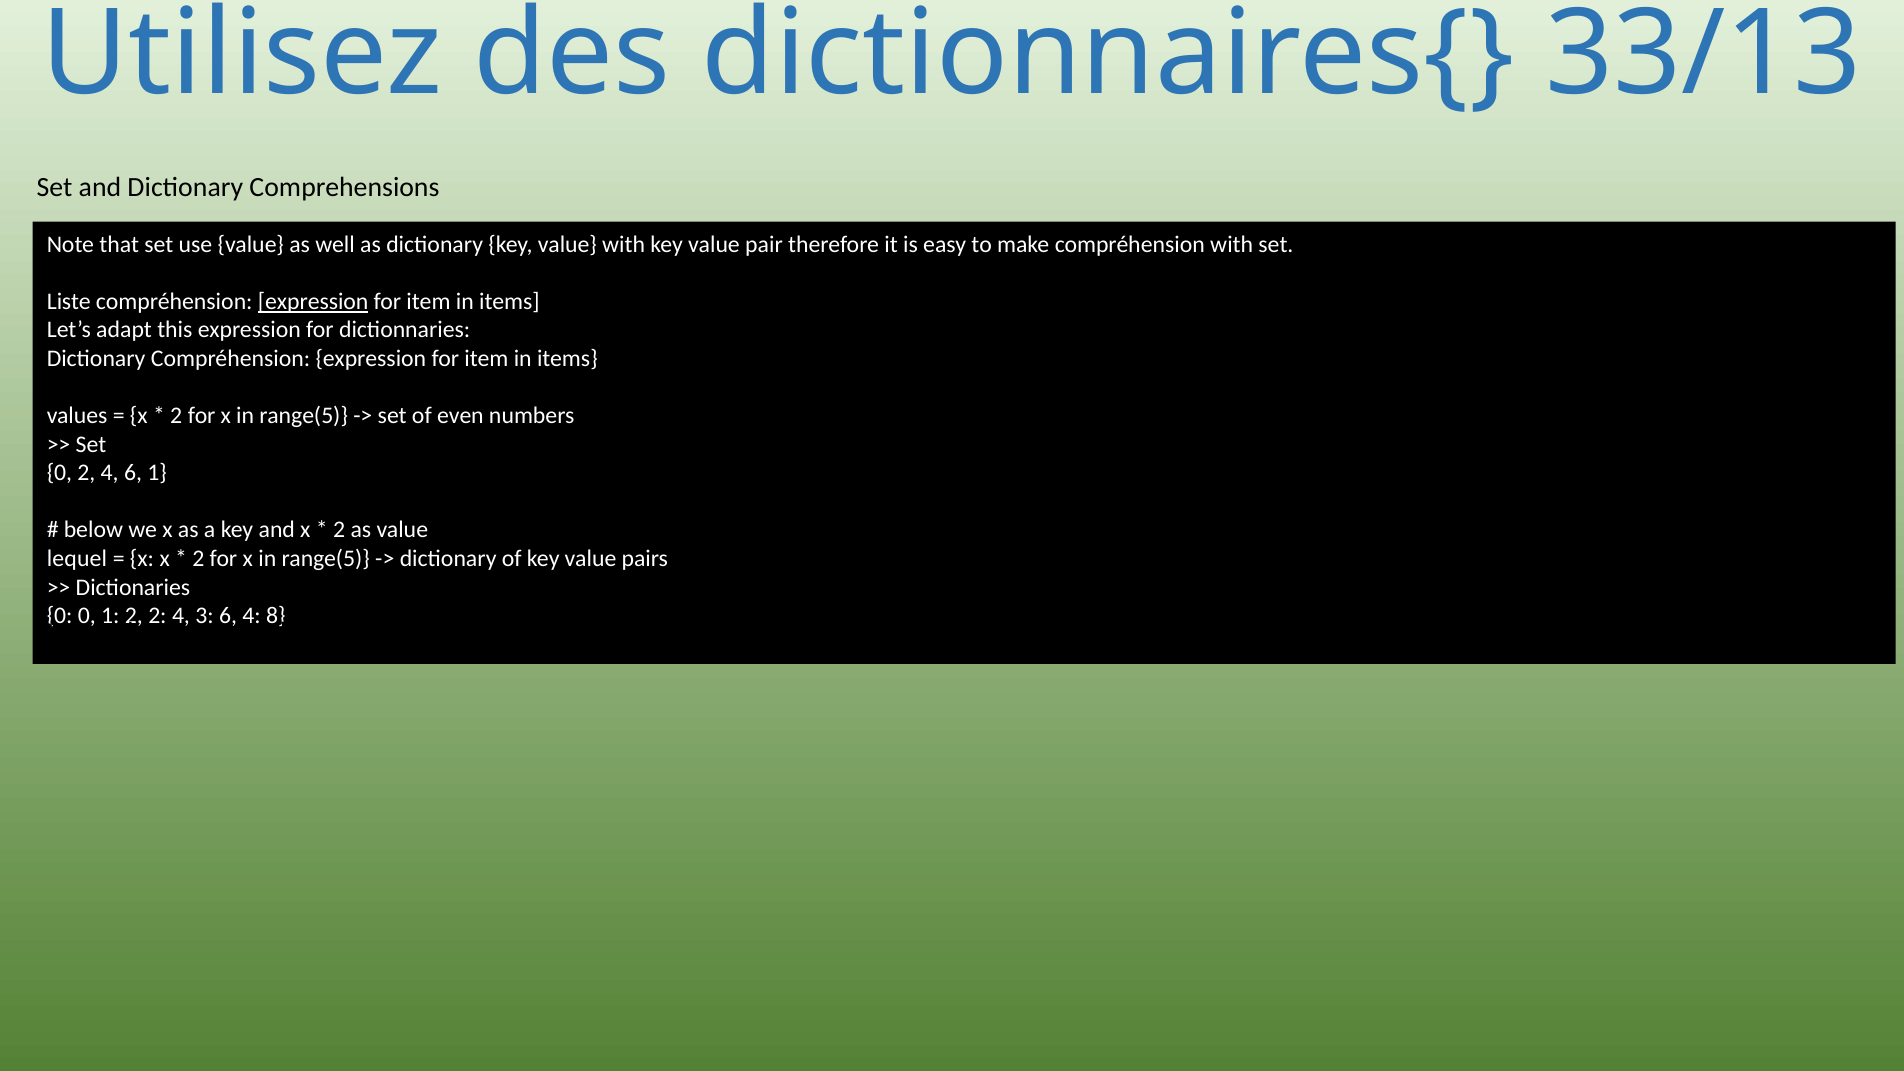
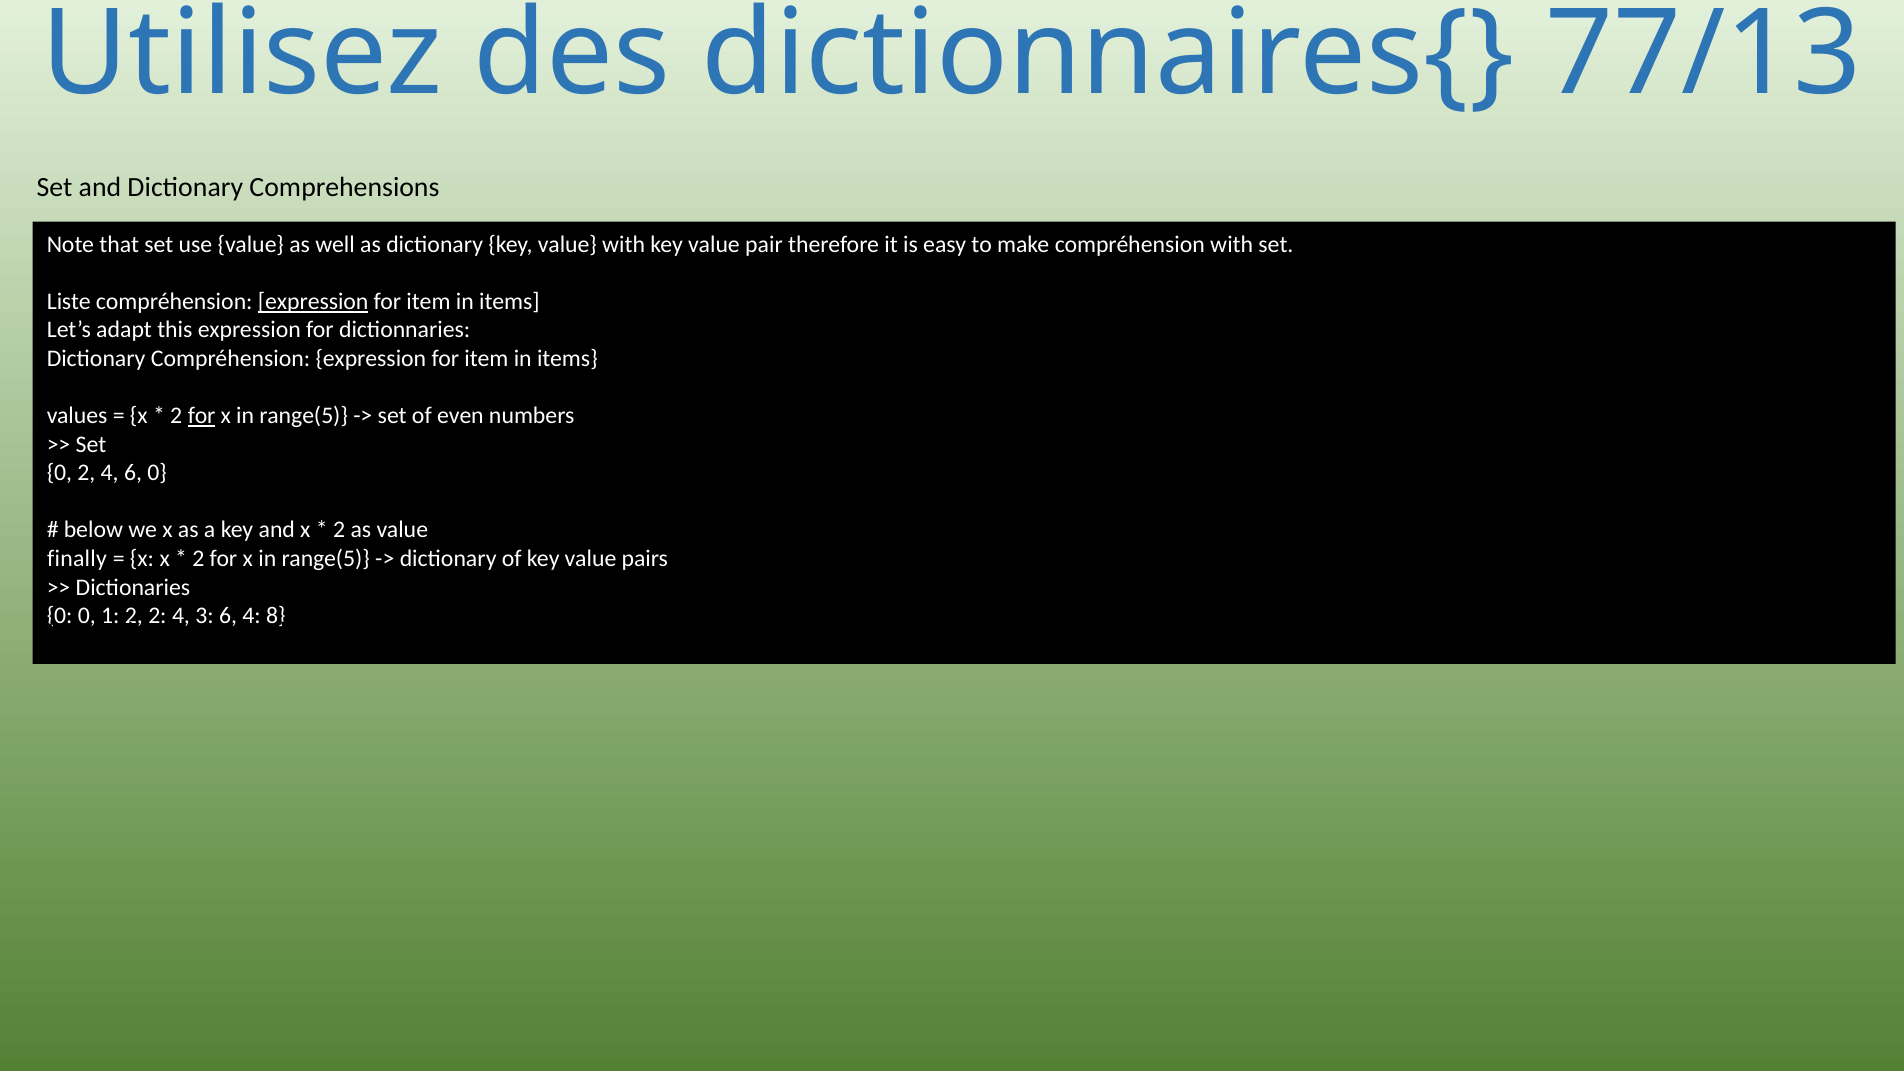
33/13: 33/13 -> 77/13
for at (202, 416) underline: none -> present
6 1: 1 -> 0
lequel: lequel -> finally
